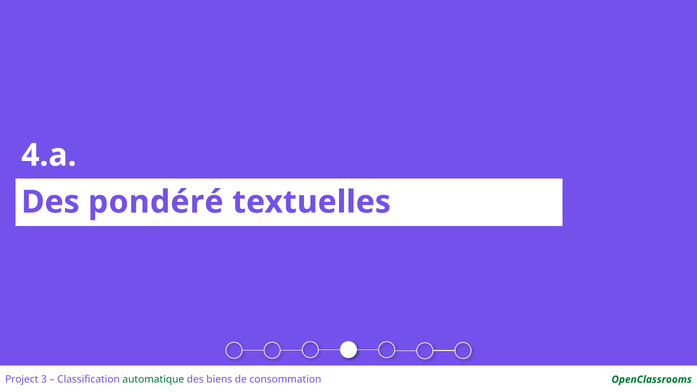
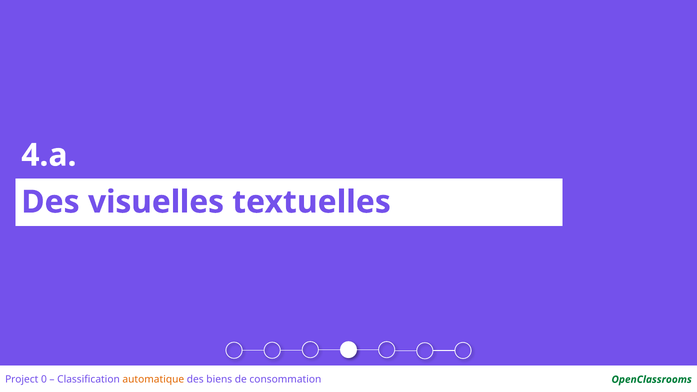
pondéré: pondéré -> visuelles
3: 3 -> 0
automatique colour: green -> orange
